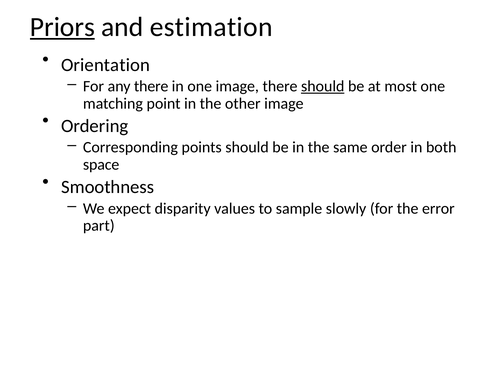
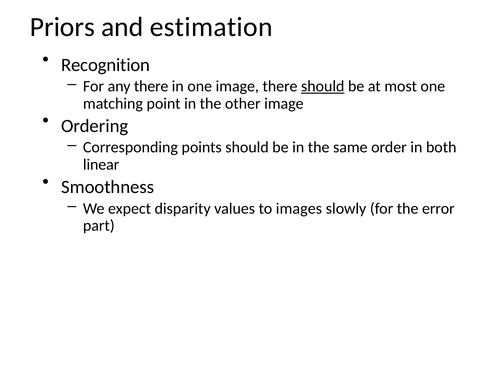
Priors underline: present -> none
Orientation: Orientation -> Recognition
space: space -> linear
sample: sample -> images
